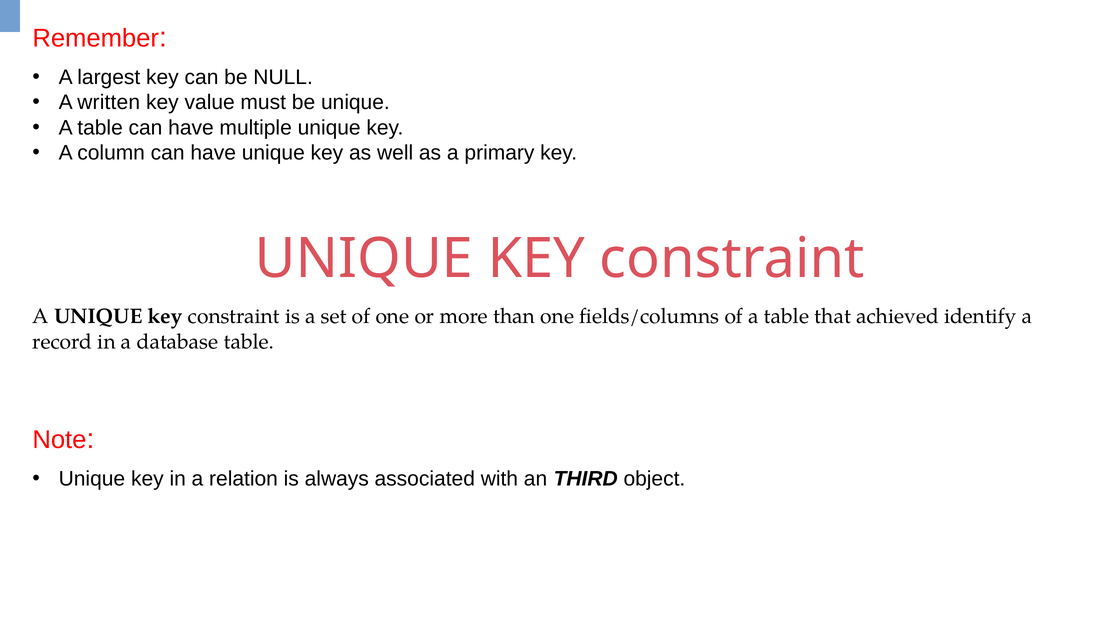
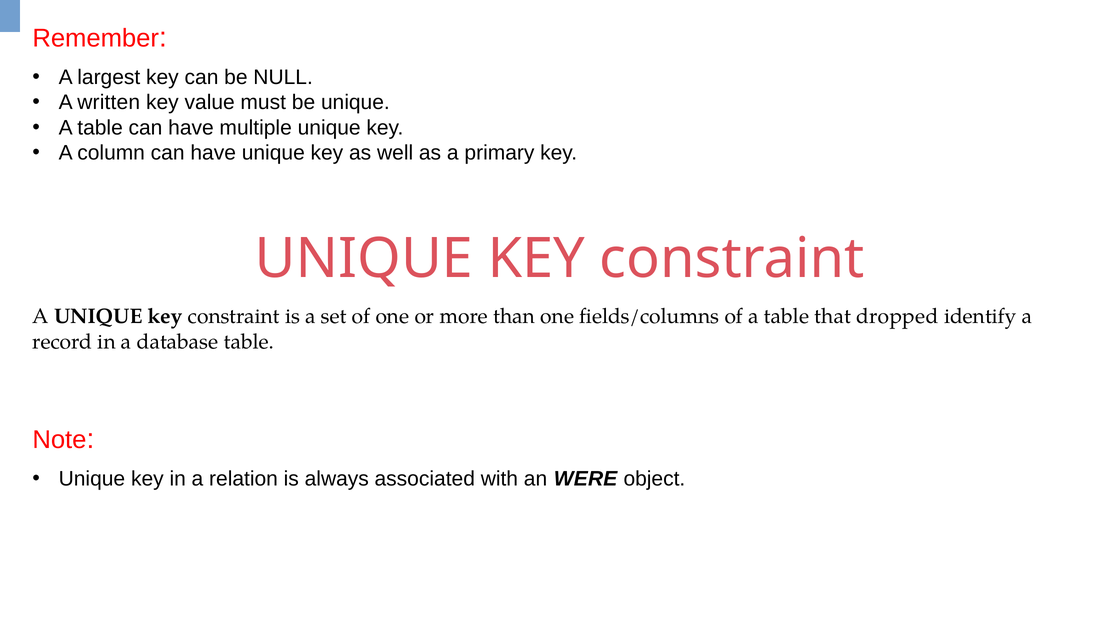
achieved: achieved -> dropped
THIRD: THIRD -> WERE
